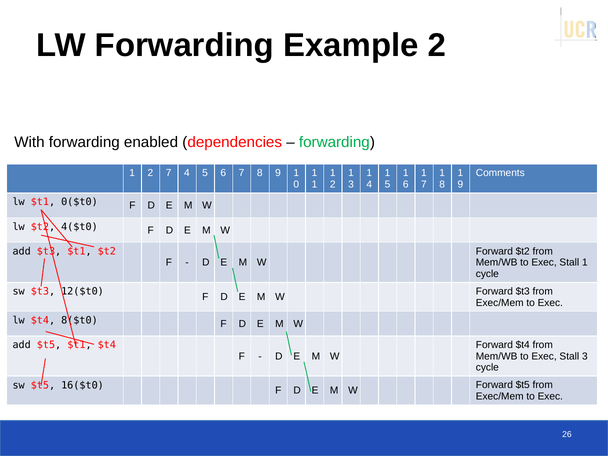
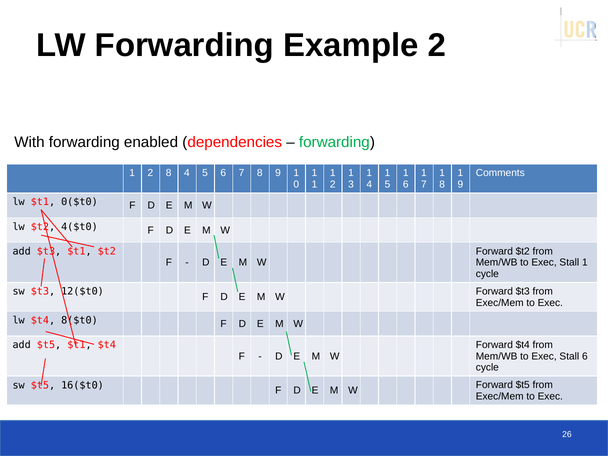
2 7: 7 -> 8
Stall 3: 3 -> 6
